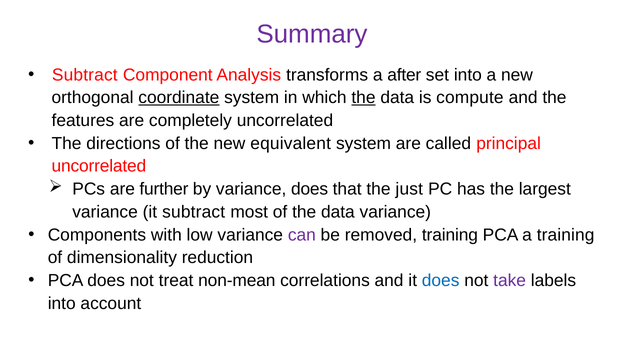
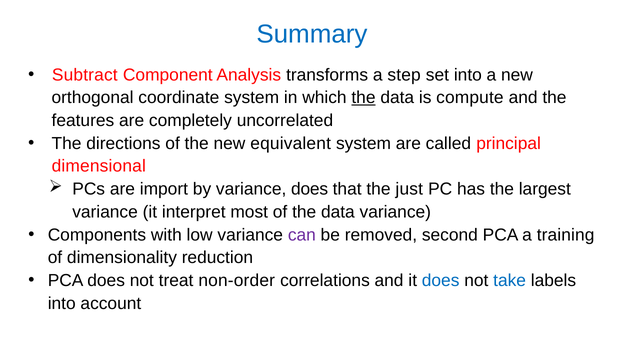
Summary colour: purple -> blue
after: after -> step
coordinate underline: present -> none
uncorrelated at (99, 166): uncorrelated -> dimensional
further: further -> import
it subtract: subtract -> interpret
removed training: training -> second
non-mean: non-mean -> non-order
take colour: purple -> blue
